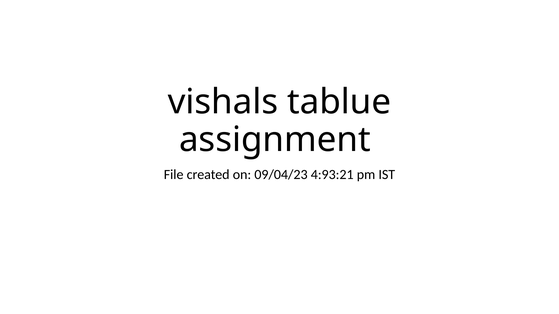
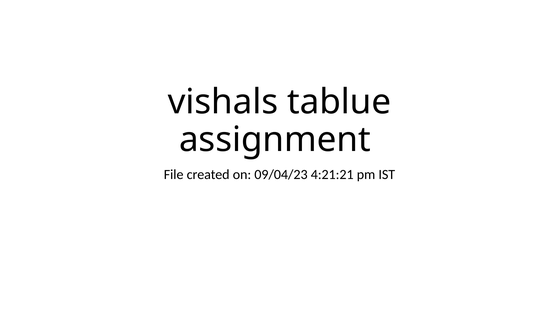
4:93:21: 4:93:21 -> 4:21:21
